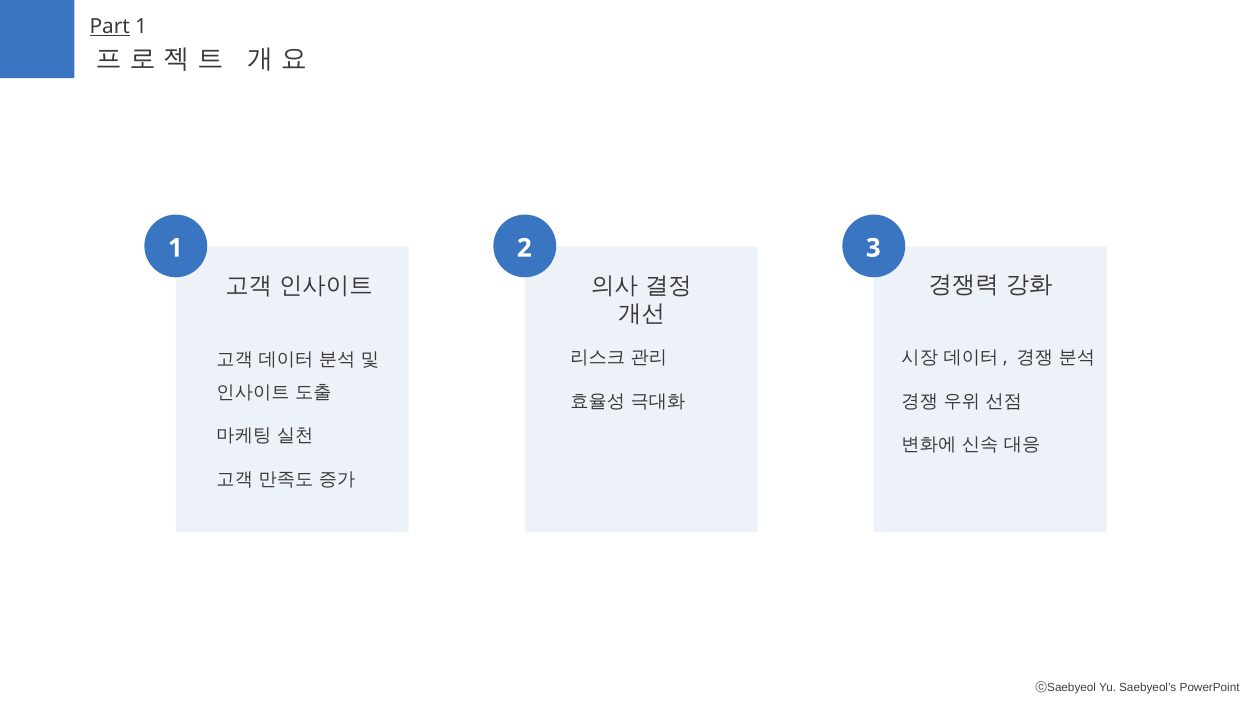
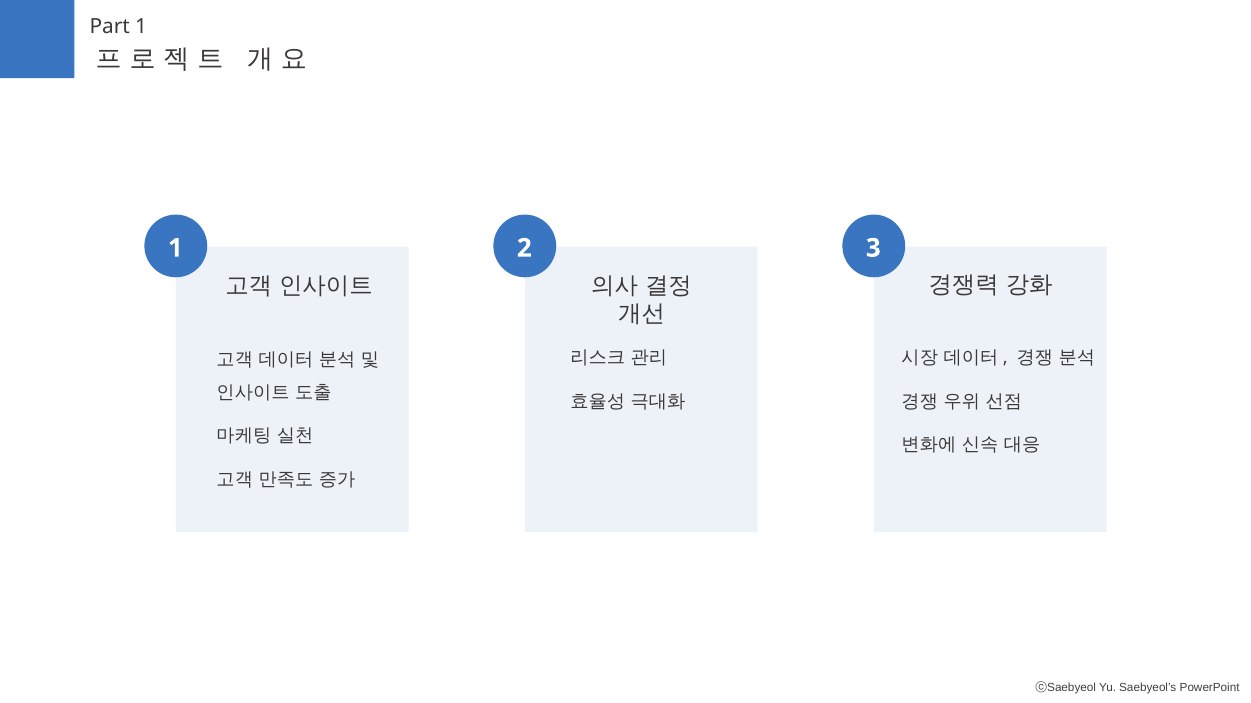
Part underline: present -> none
